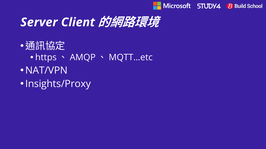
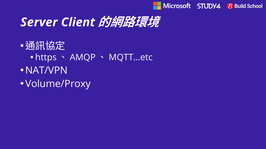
Insights/Proxy: Insights/Proxy -> Volume/Proxy
